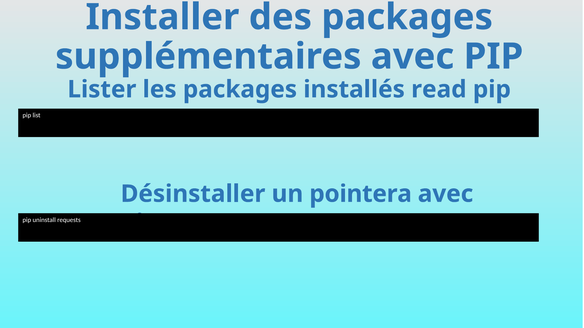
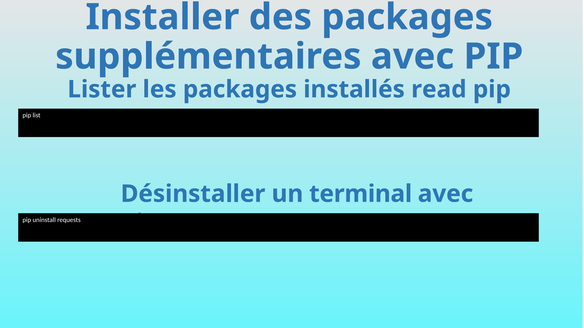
pointera: pointera -> terminal
